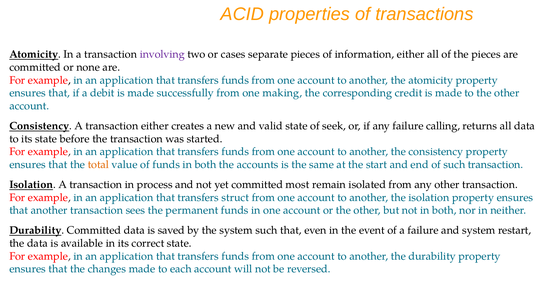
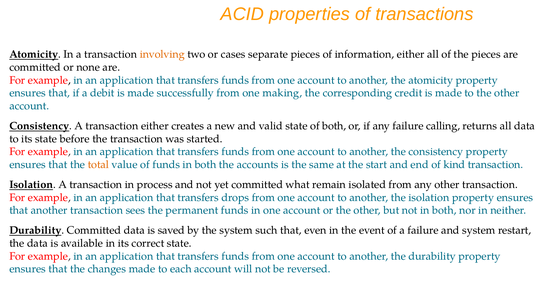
involving colour: purple -> orange
of seek: seek -> both
of such: such -> kind
most: most -> what
struct: struct -> drops
